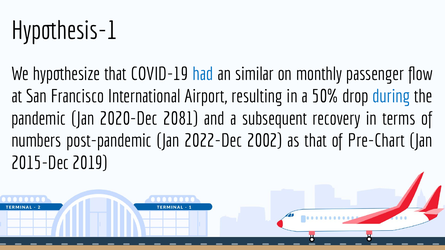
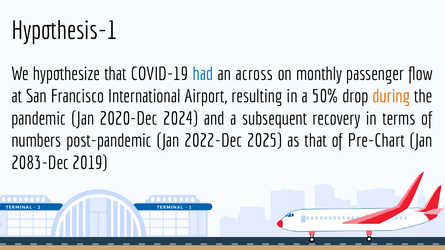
similar: similar -> across
during colour: blue -> orange
2081: 2081 -> 2024
2002: 2002 -> 2025
2015-Dec: 2015-Dec -> 2083-Dec
